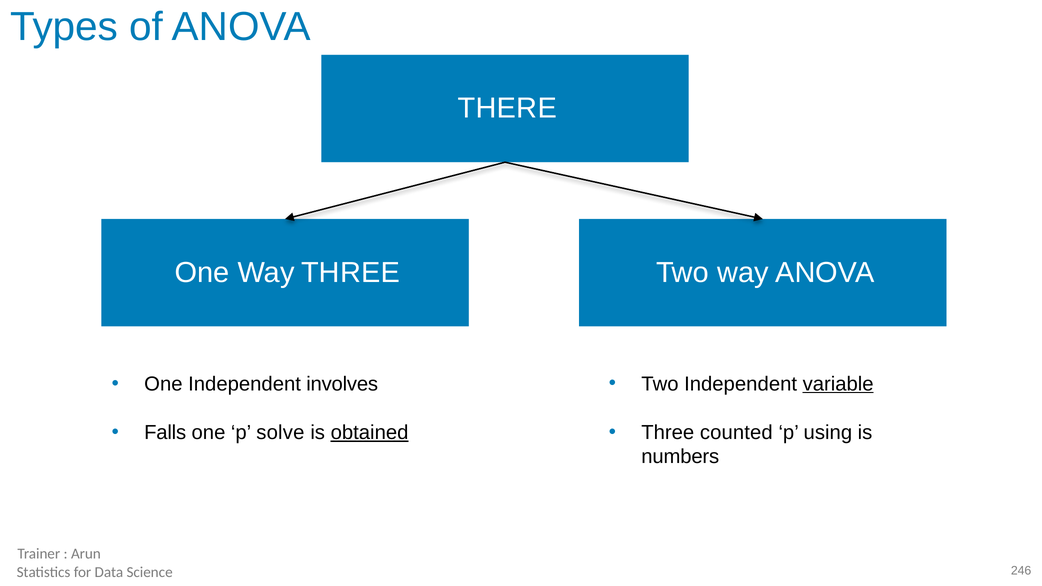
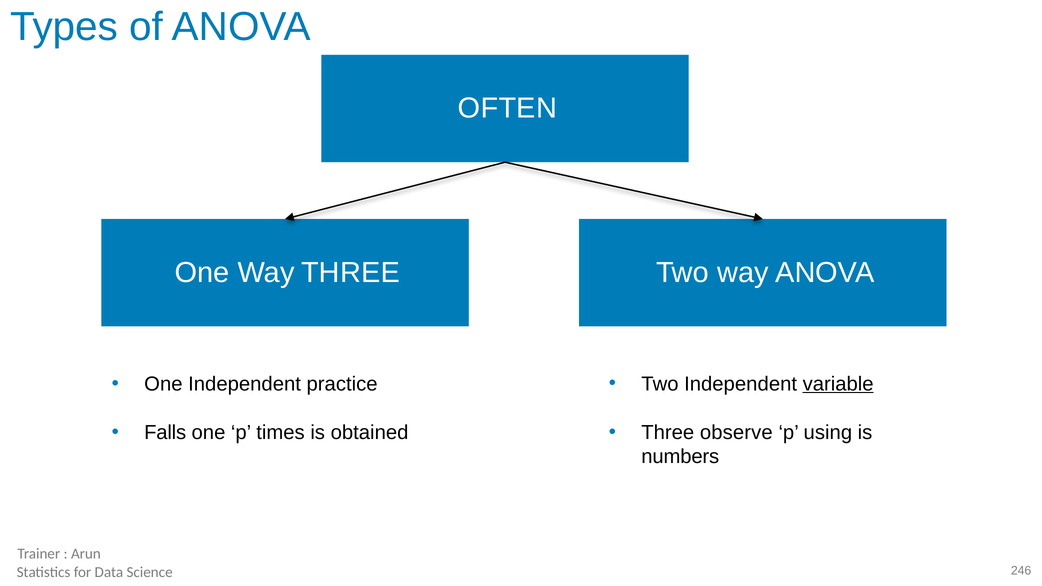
THERE: THERE -> OFTEN
involves: involves -> practice
counted: counted -> observe
solve: solve -> times
obtained underline: present -> none
